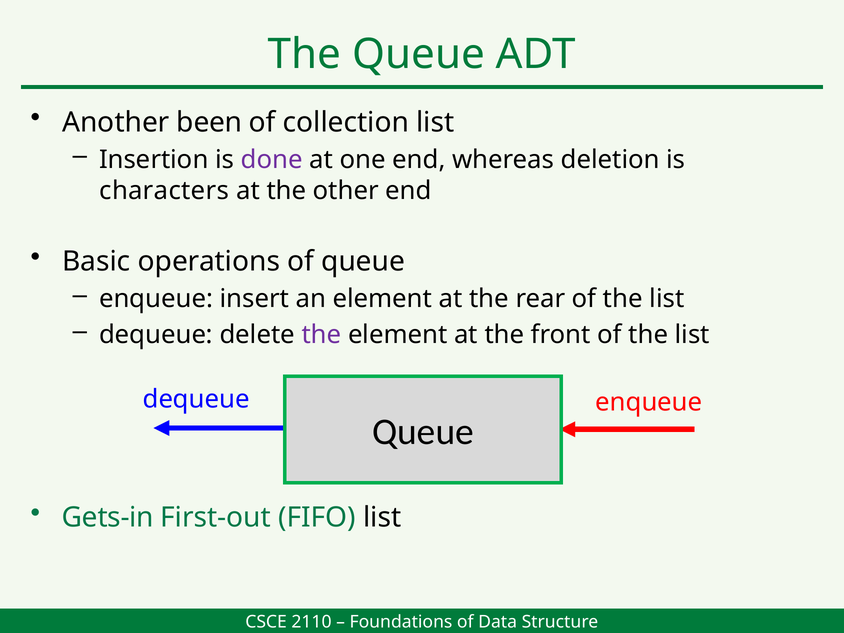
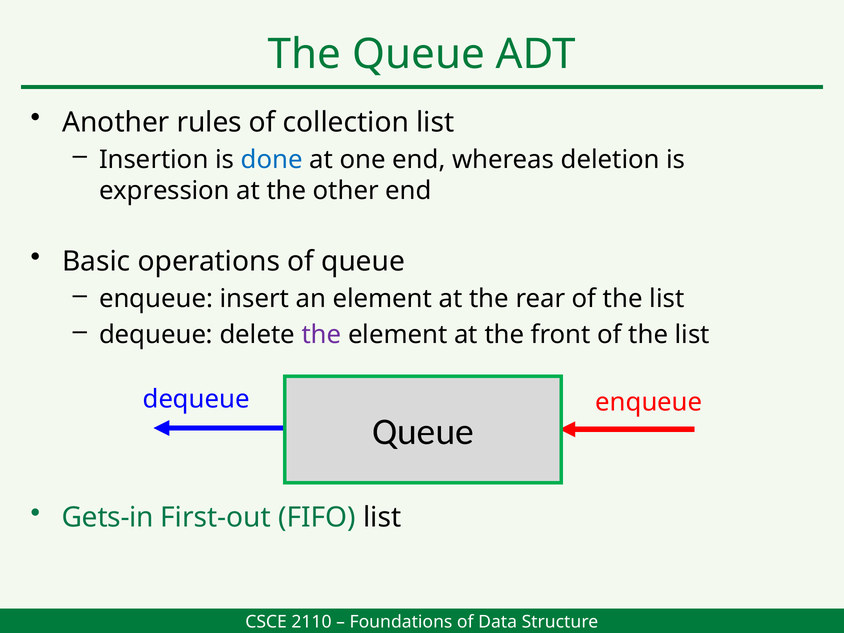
been: been -> rules
done colour: purple -> blue
characters: characters -> expression
